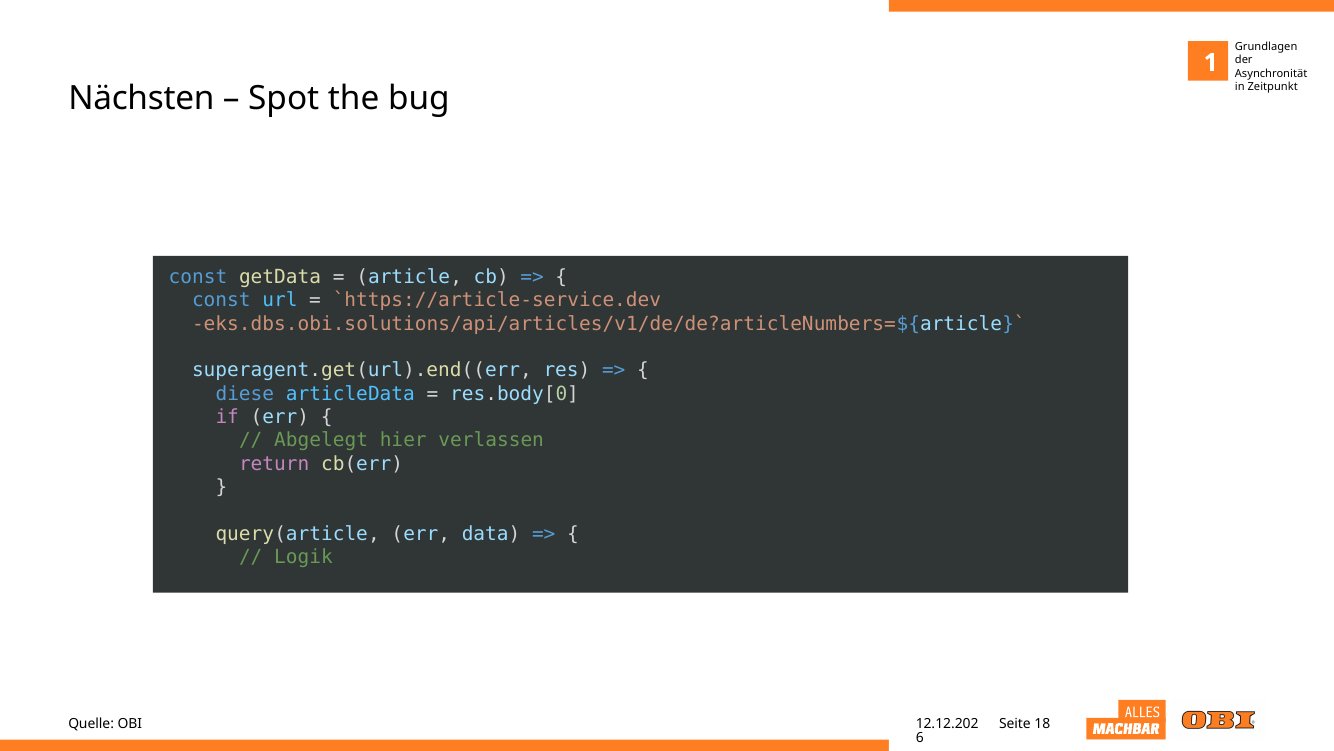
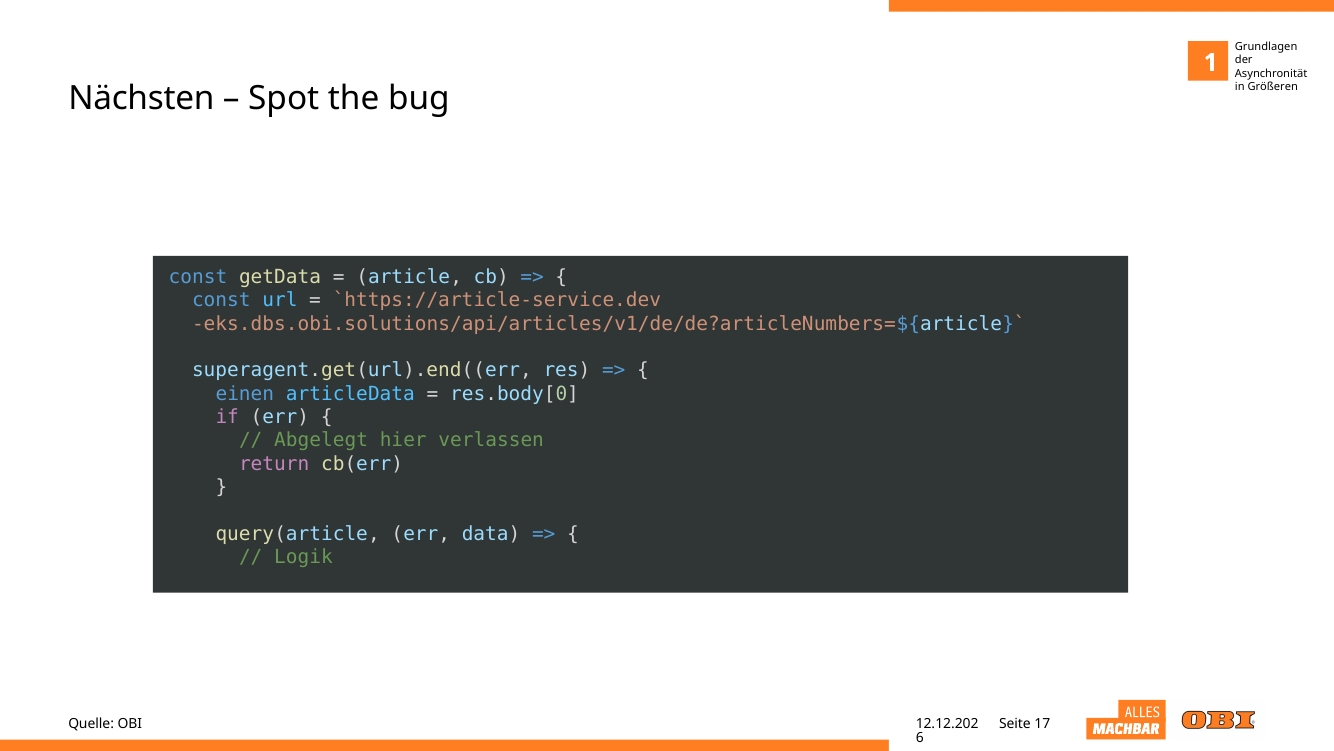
Zeitpunkt: Zeitpunkt -> Größeren
diese: diese -> einen
18: 18 -> 17
